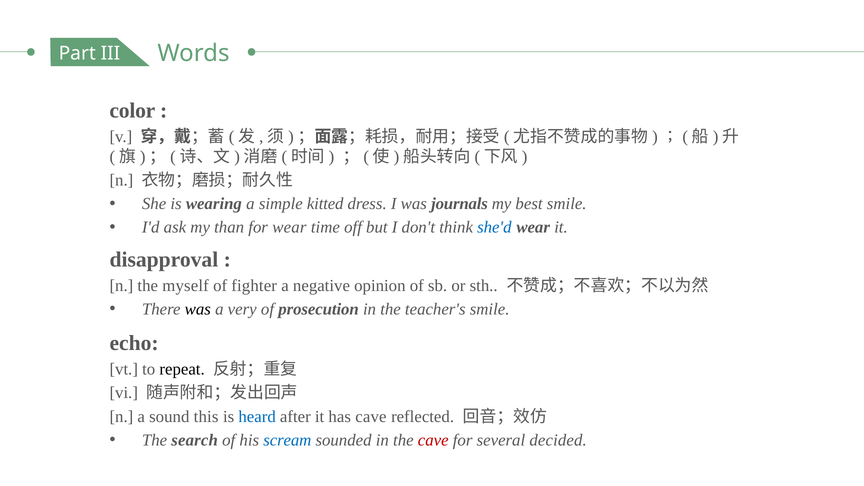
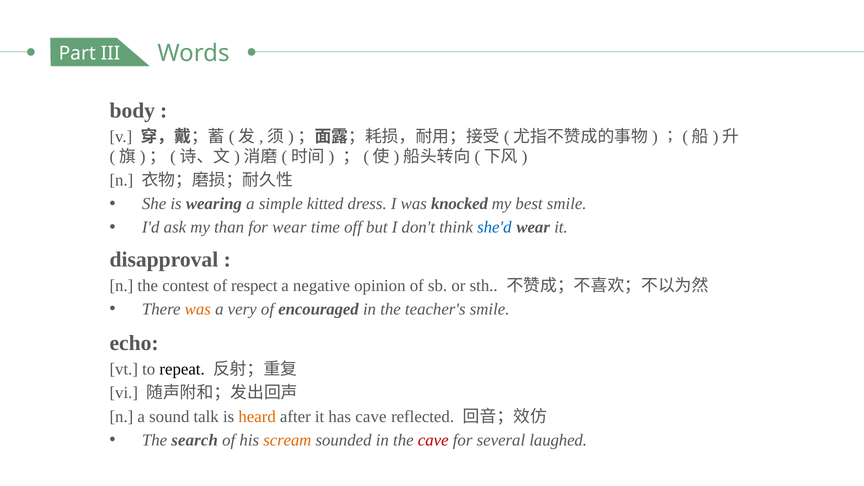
color: color -> body
journals: journals -> knocked
myself: myself -> contest
fighter: fighter -> respect
was at (198, 309) colour: black -> orange
prosecution: prosecution -> encouraged
this: this -> talk
heard colour: blue -> orange
scream colour: blue -> orange
decided: decided -> laughed
